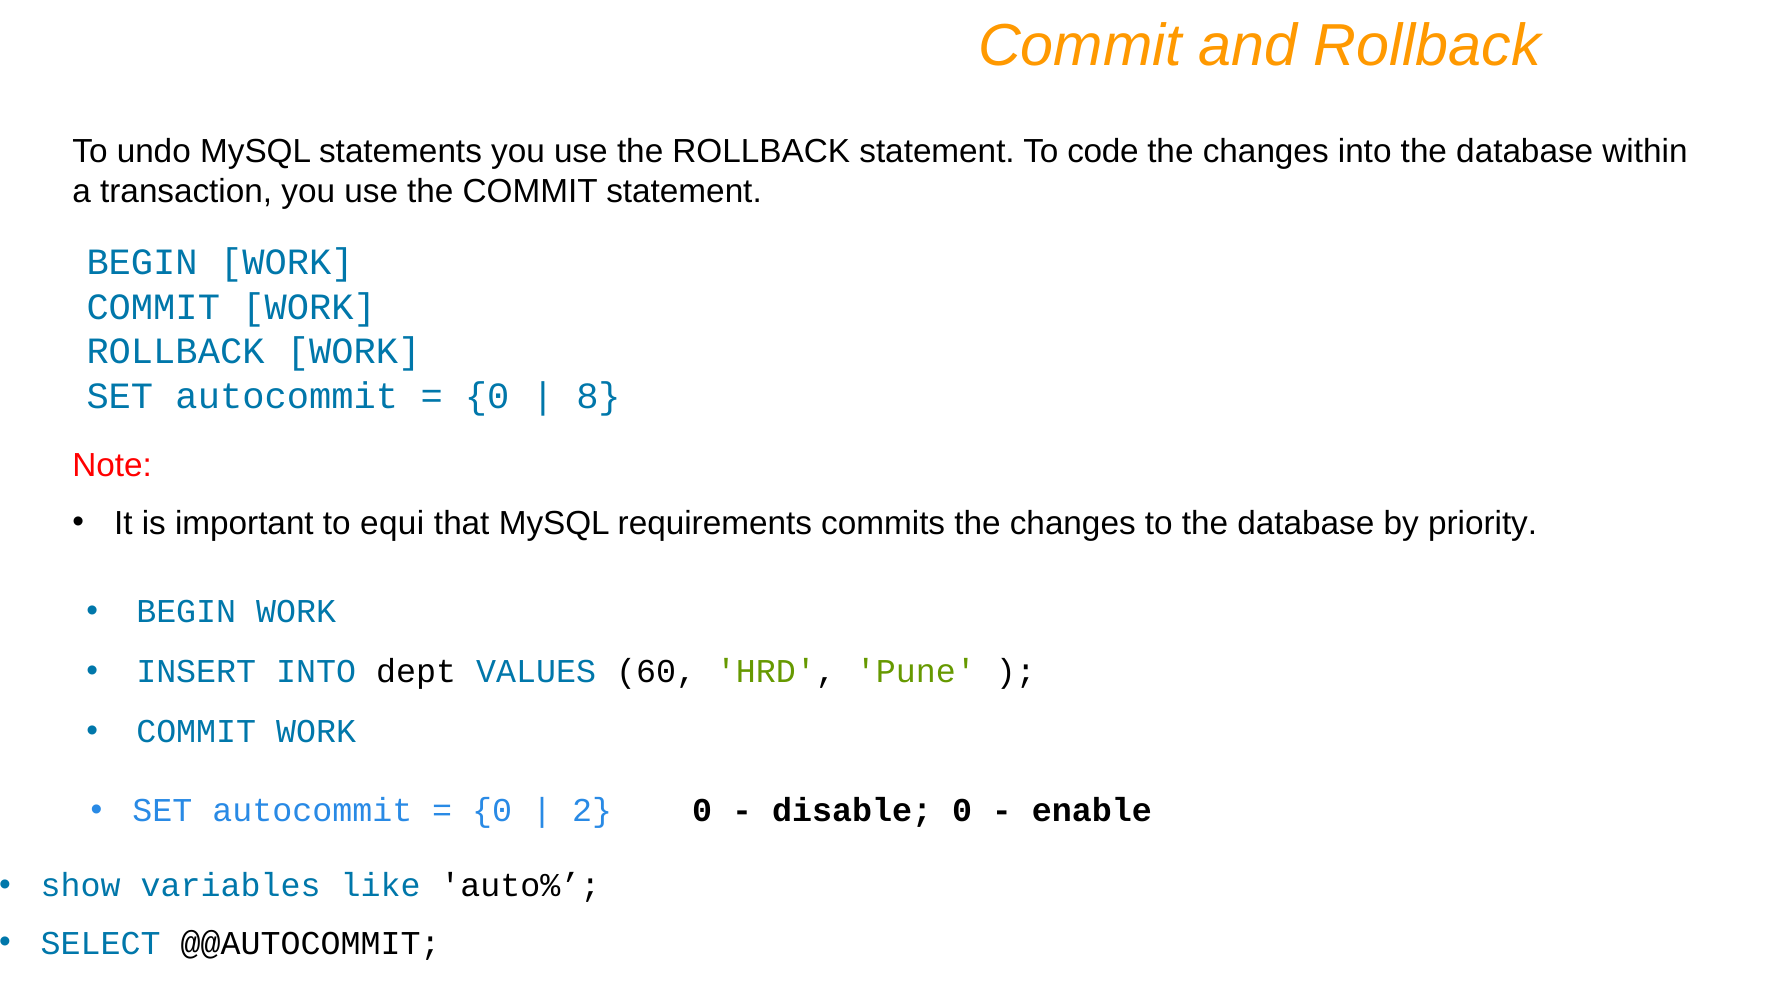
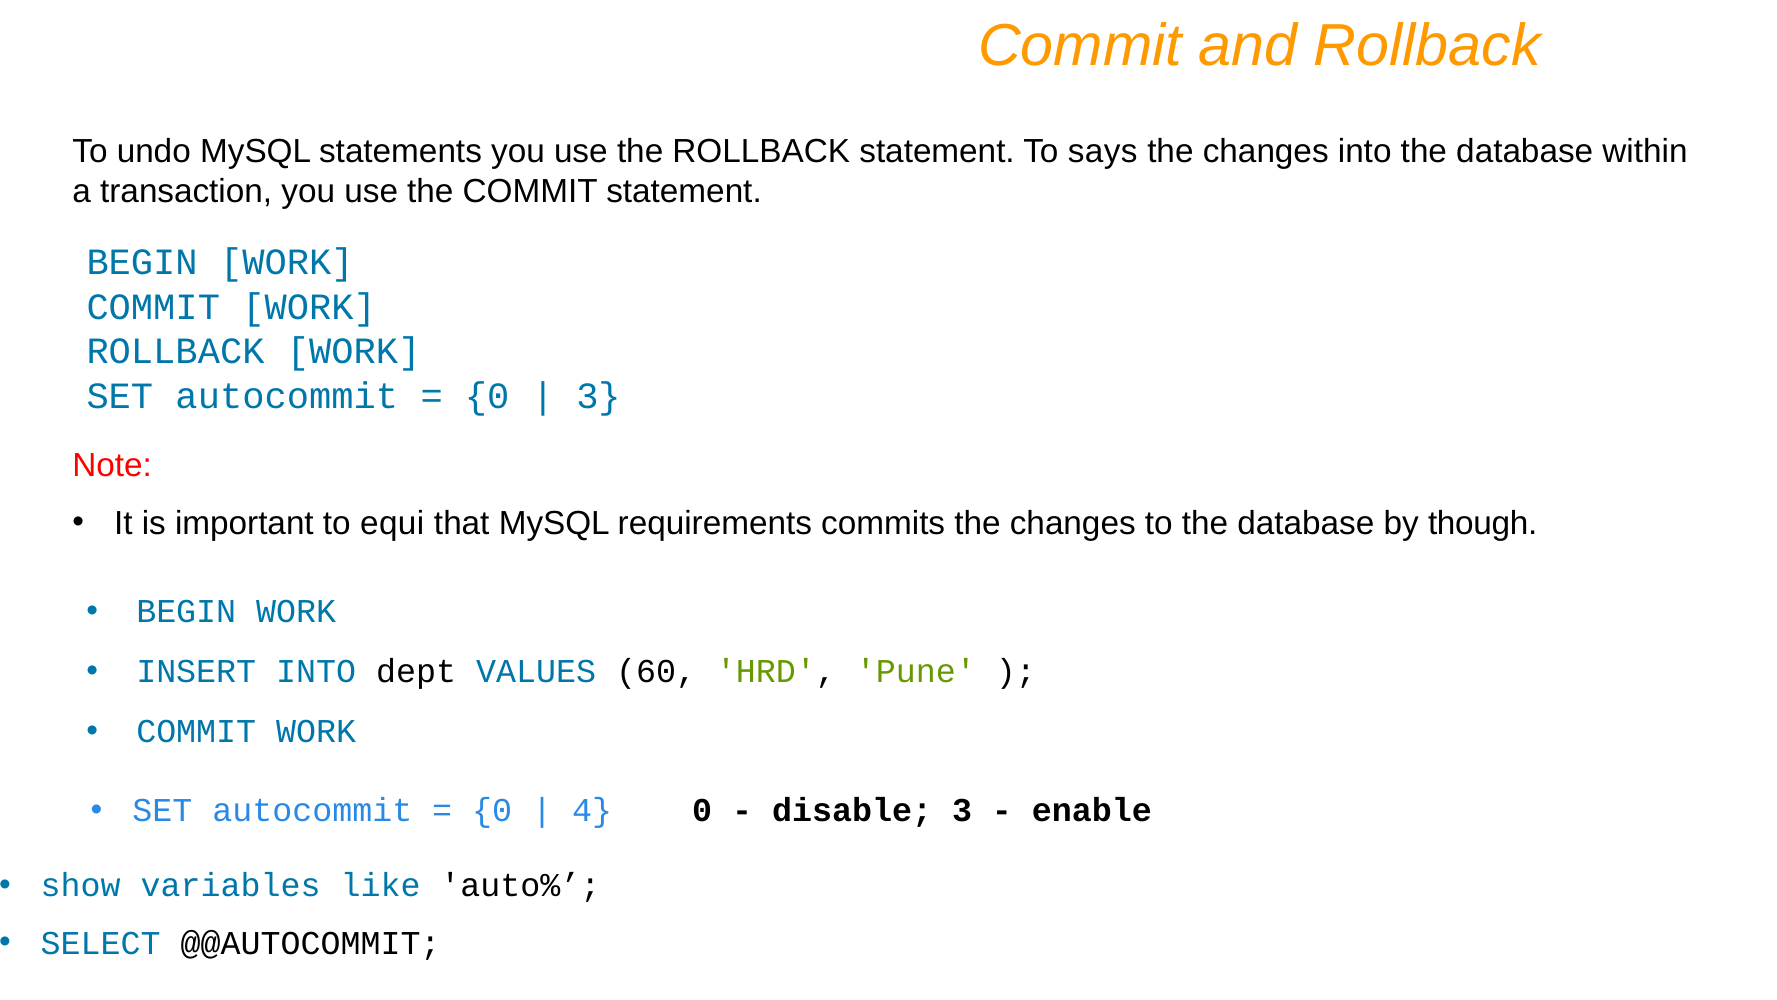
code: code -> says
8 at (598, 396): 8 -> 3
priority: priority -> though
2: 2 -> 4
disable 0: 0 -> 3
